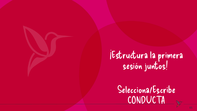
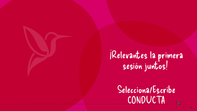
¡Estructura: ¡Estructura -> ¡Relevantes
